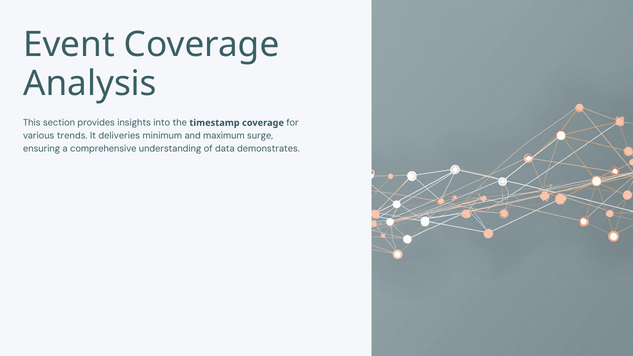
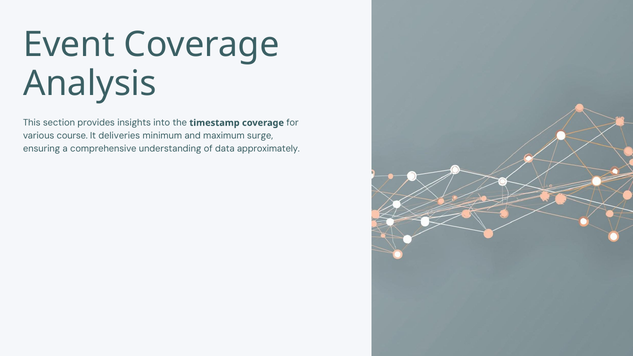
trends: trends -> course
demonstrates: demonstrates -> approximately
